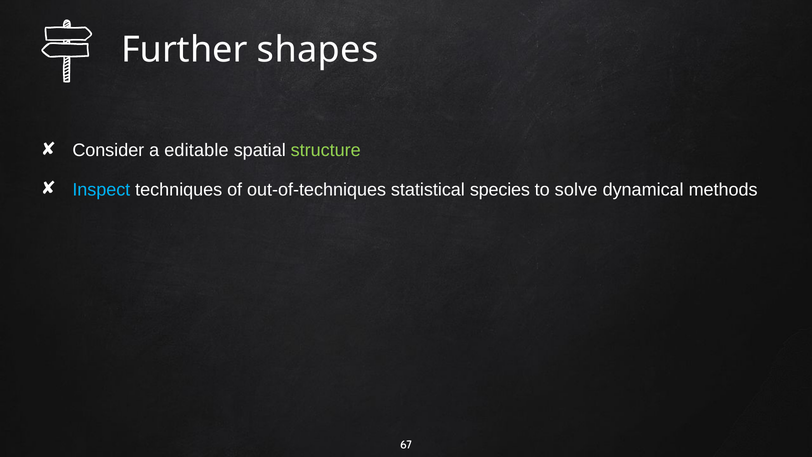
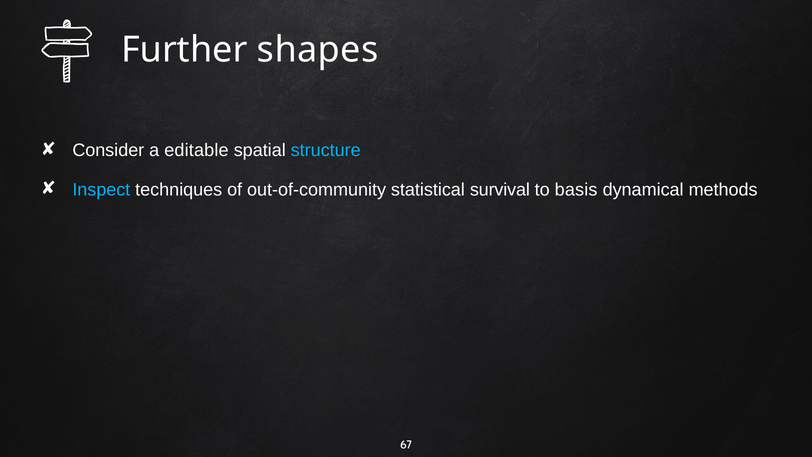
structure colour: light green -> light blue
out-of-techniques: out-of-techniques -> out-of-community
species: species -> survival
solve: solve -> basis
